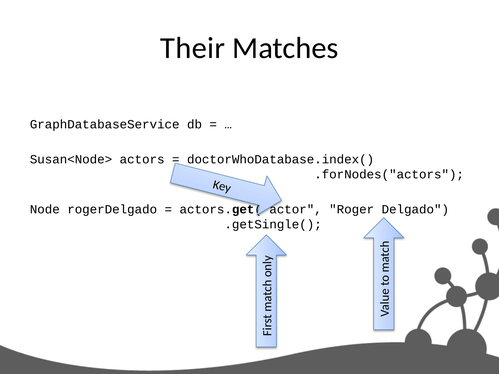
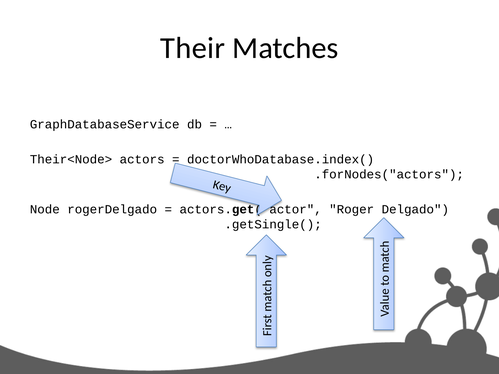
Susan<Node>: Susan<Node> -> Their<Node>
